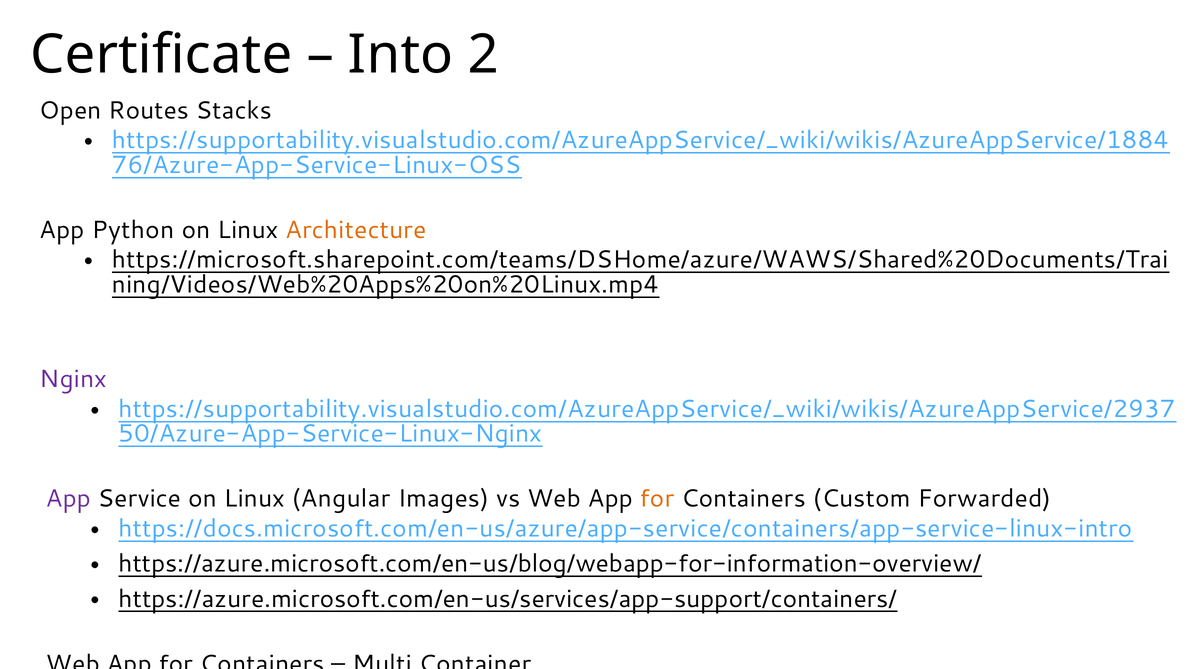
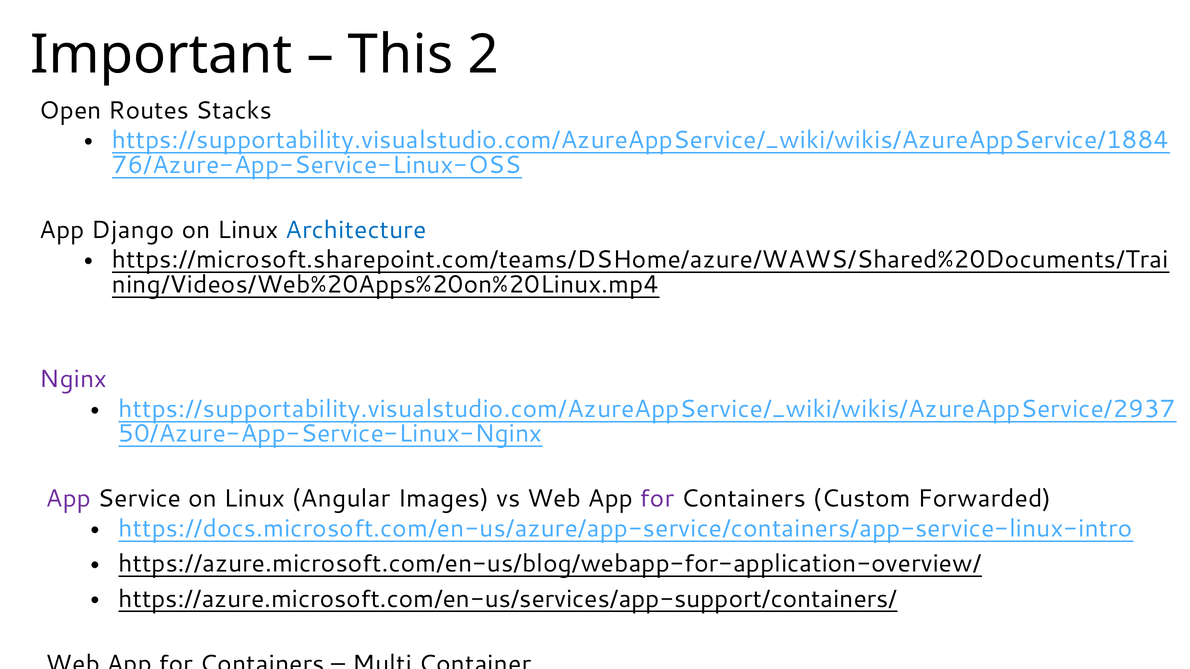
Certificate: Certificate -> Important
Into: Into -> This
Python: Python -> Django
Architecture colour: orange -> blue
for at (657, 499) colour: orange -> purple
https://azure.microsoft.com/en-us/blog/webapp-for-information-overview/: https://azure.microsoft.com/en-us/blog/webapp-for-information-overview/ -> https://azure.microsoft.com/en-us/blog/webapp-for-application-overview/
